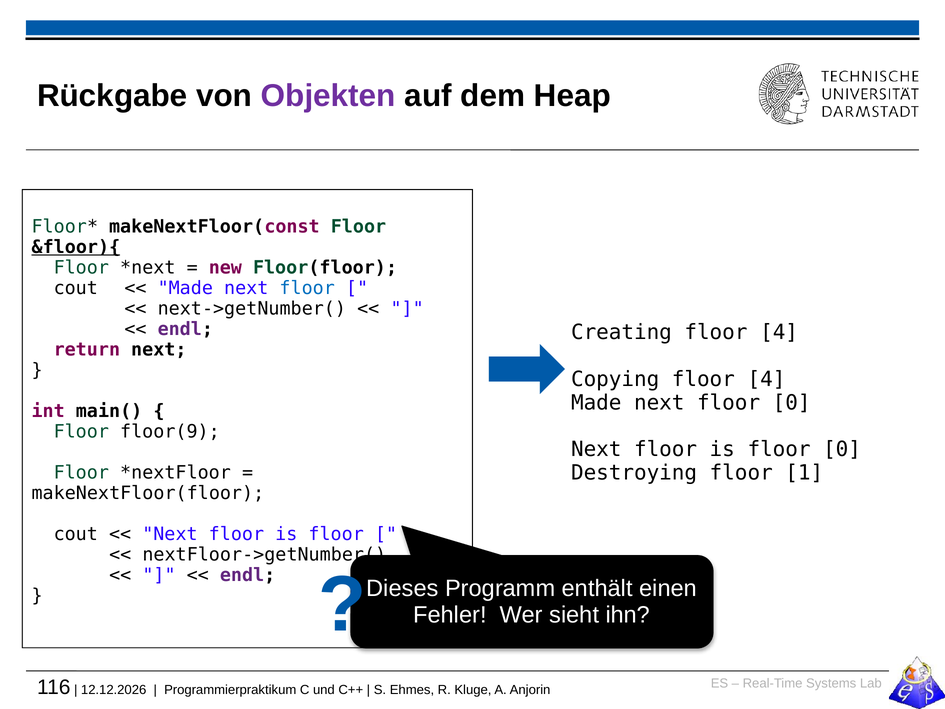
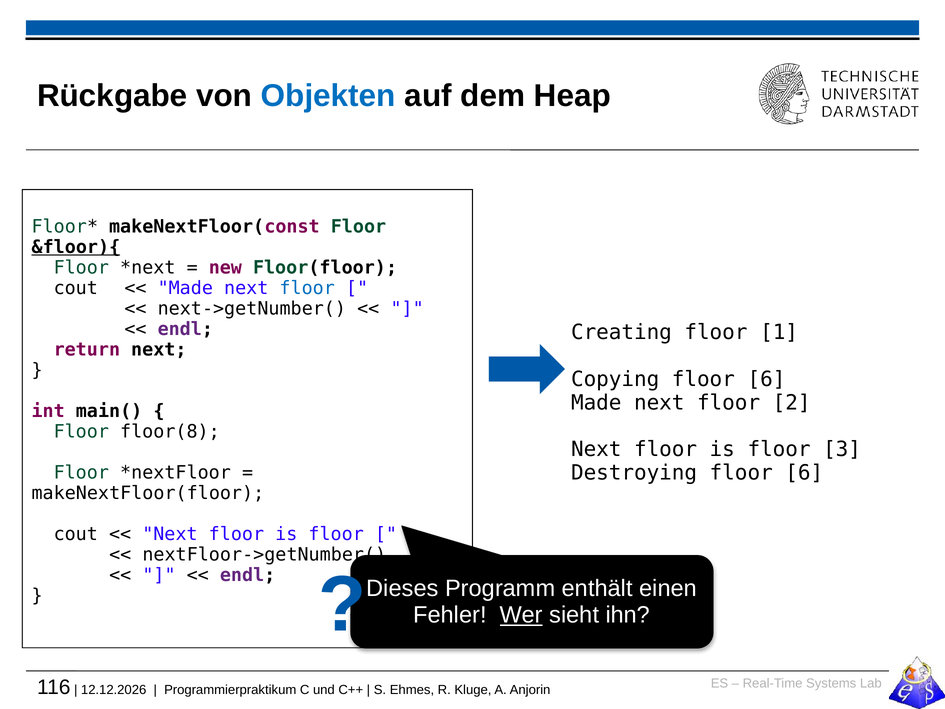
Objekten colour: purple -> blue
Creating floor 4: 4 -> 1
Copying floor 4: 4 -> 6
next floor 0: 0 -> 2
floor(9: floor(9 -> floor(8
is floor 0: 0 -> 3
Destroying floor 1: 1 -> 6
Wer underline: none -> present
